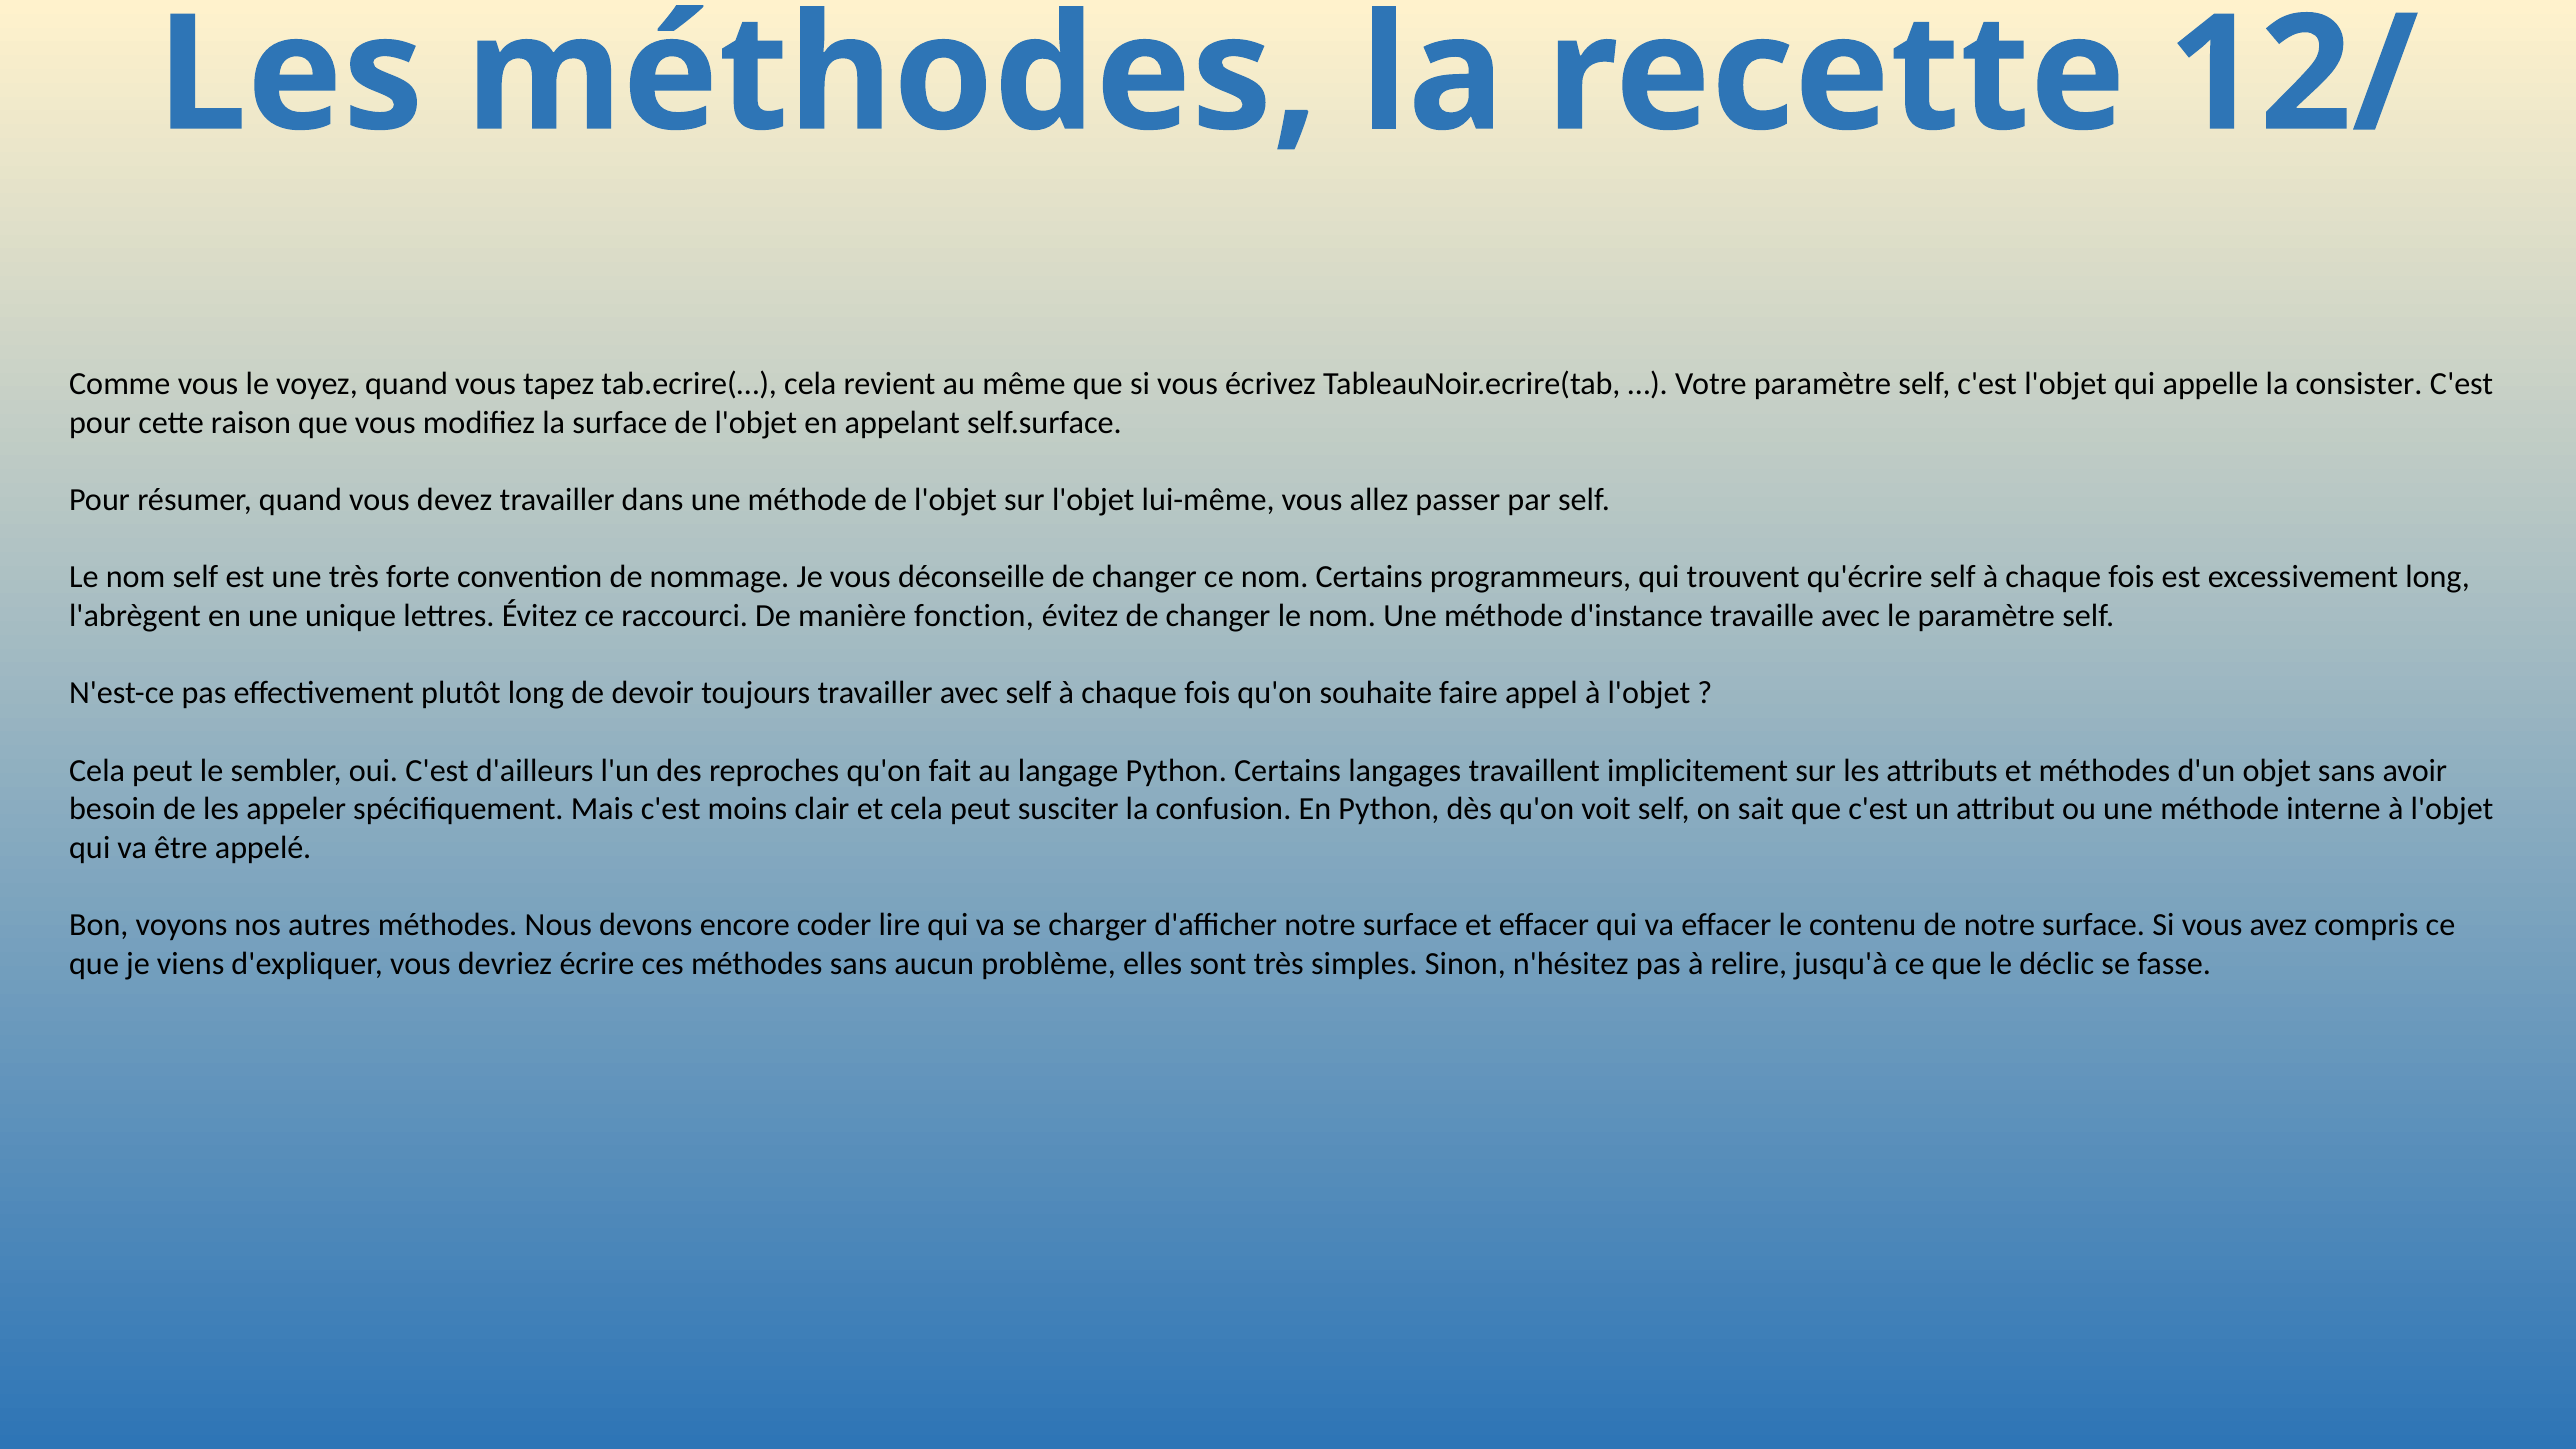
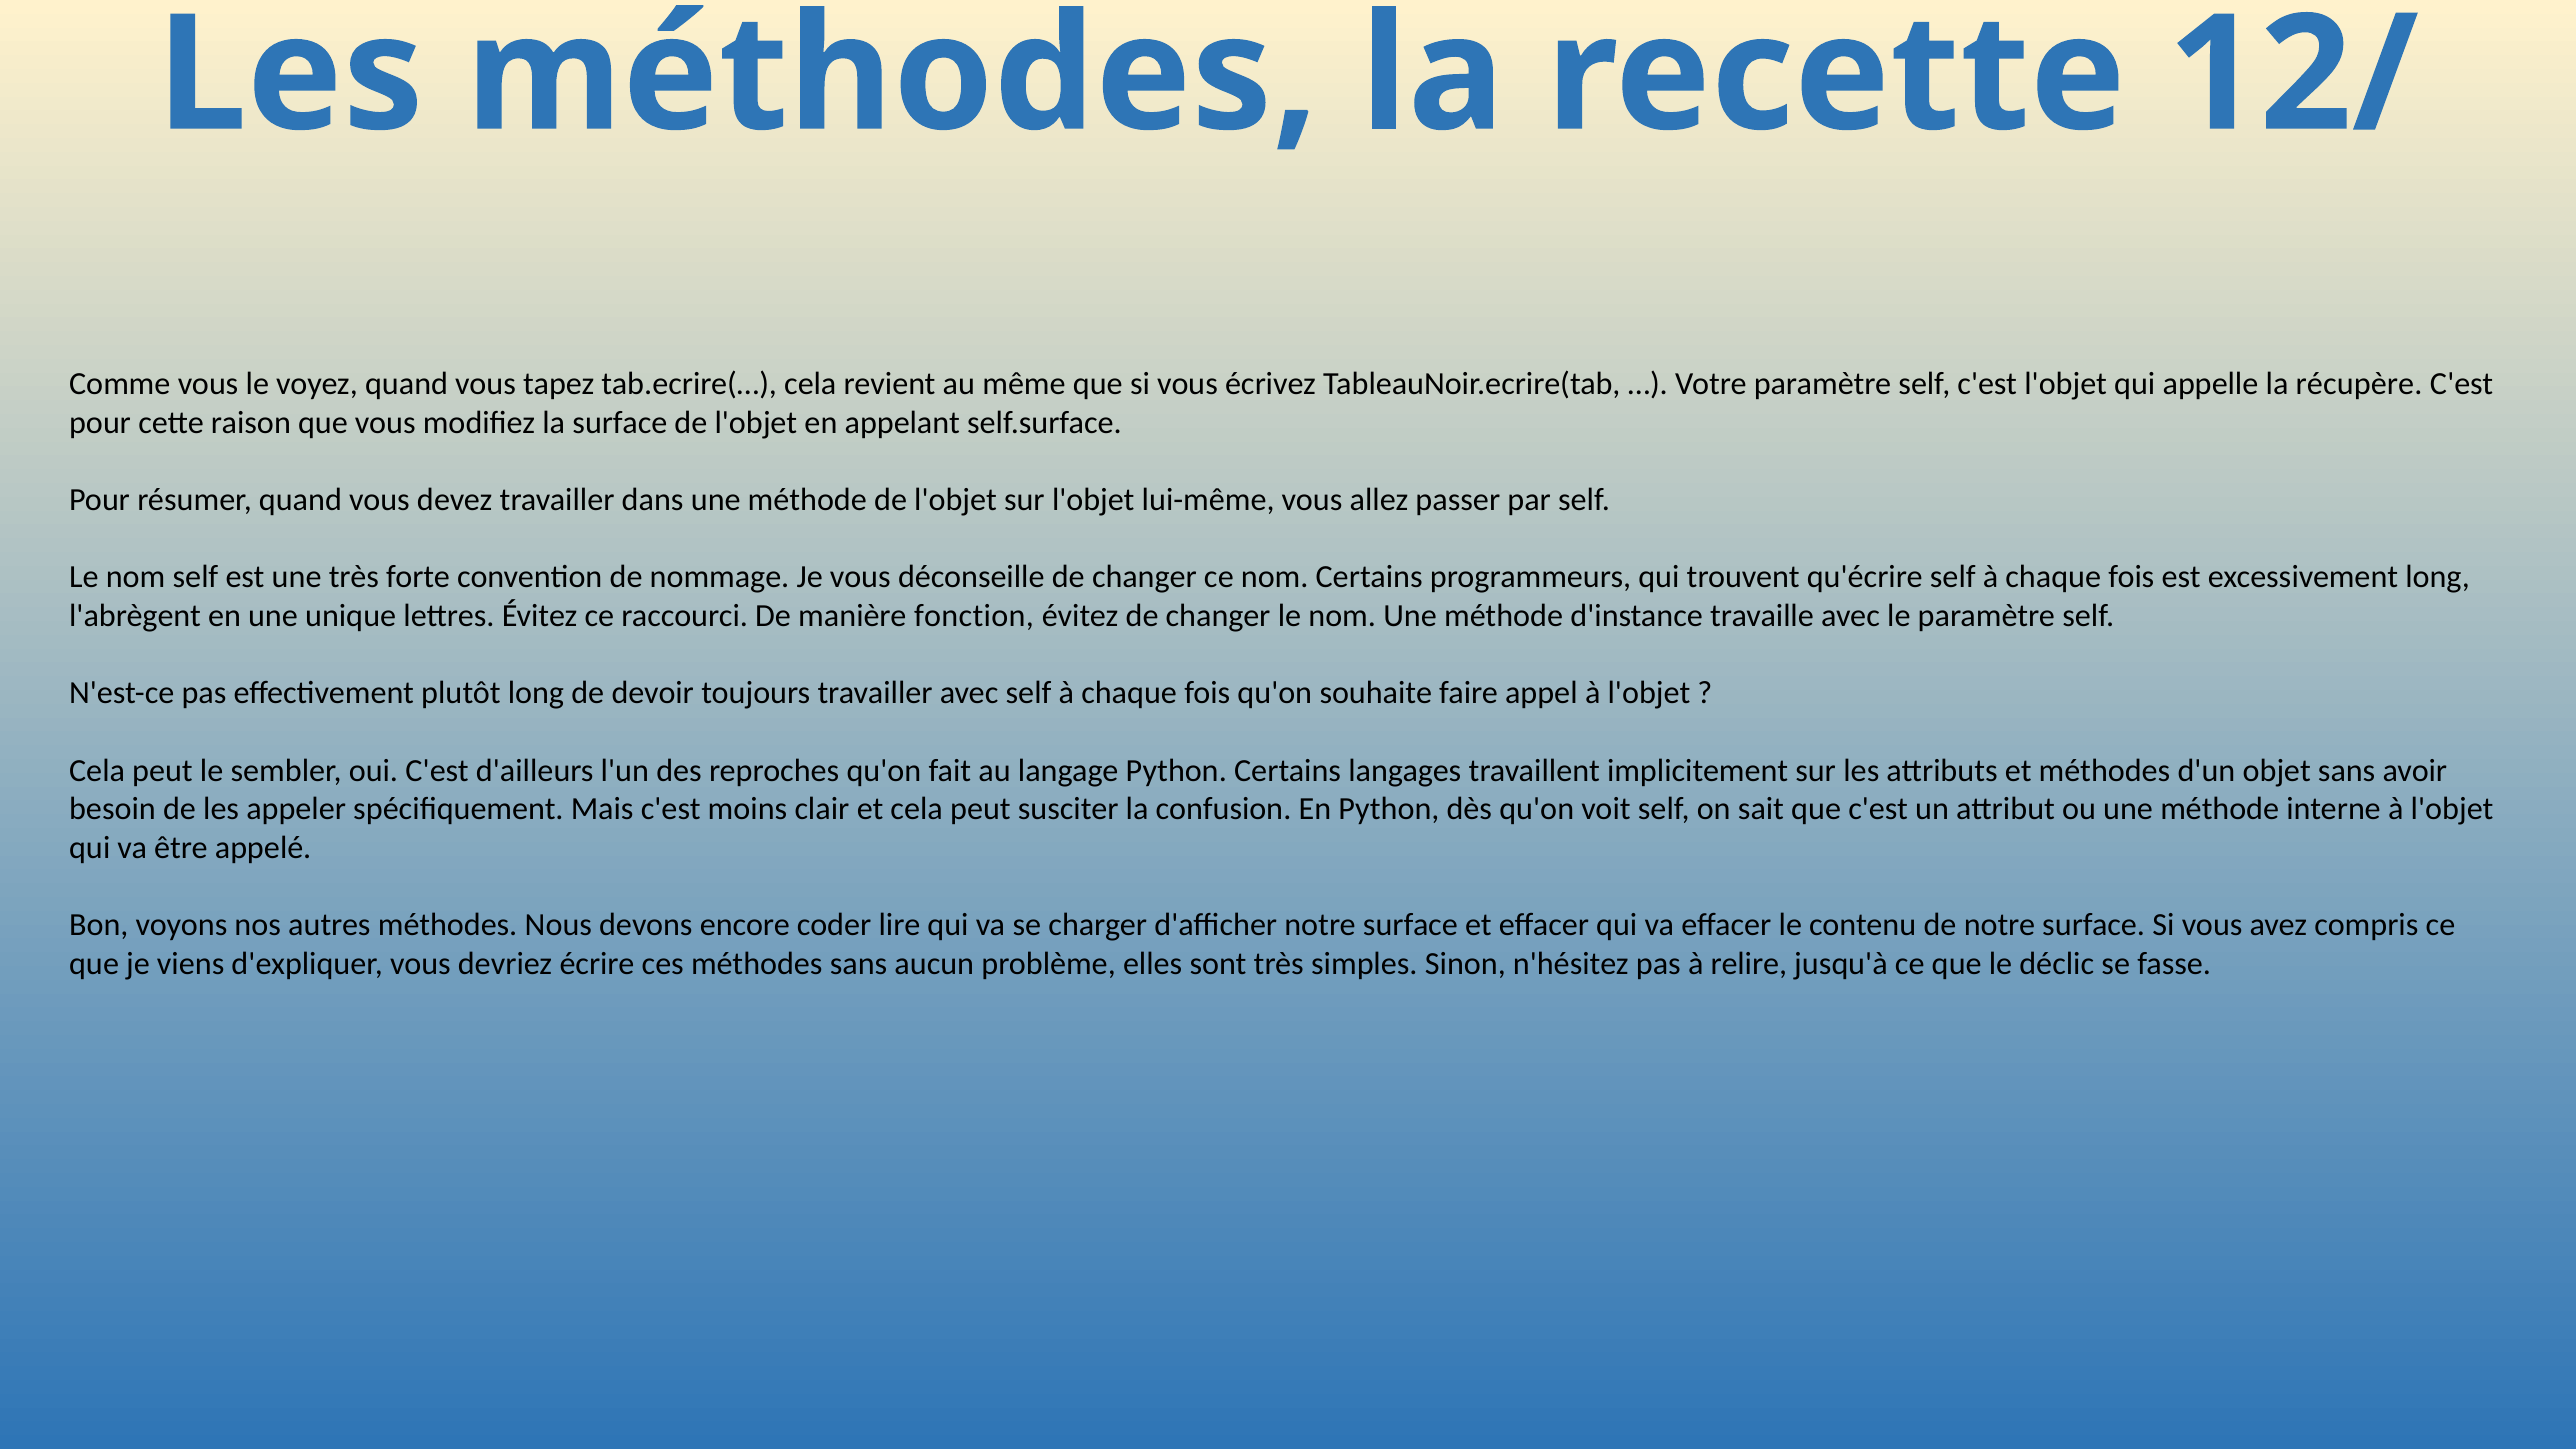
consister: consister -> récupère
